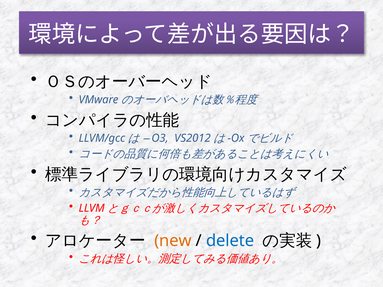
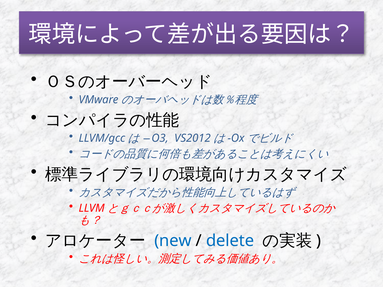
new colour: orange -> blue
